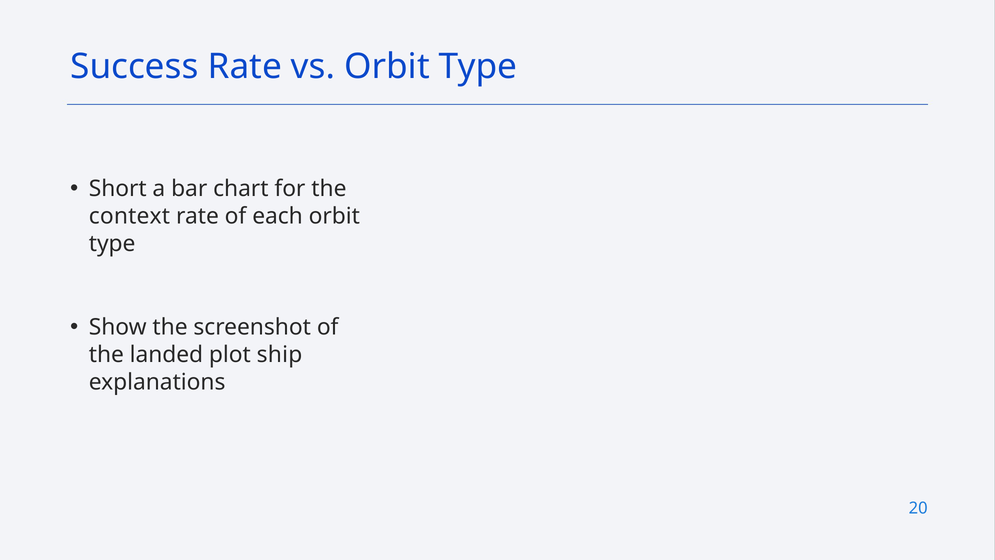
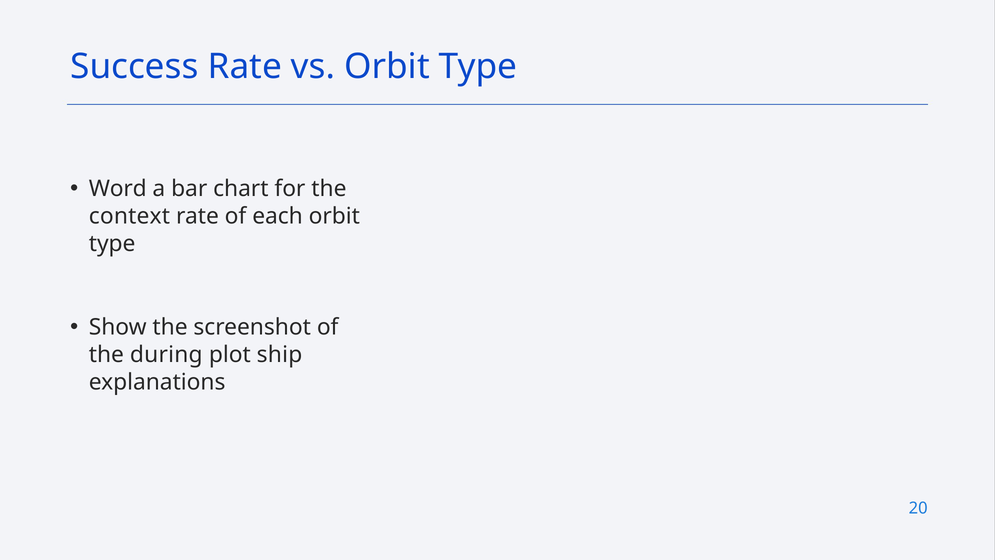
Short: Short -> Word
landed: landed -> during
